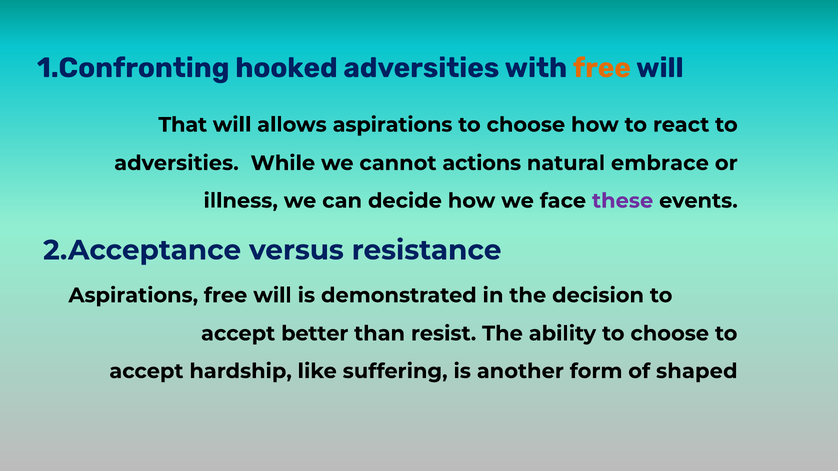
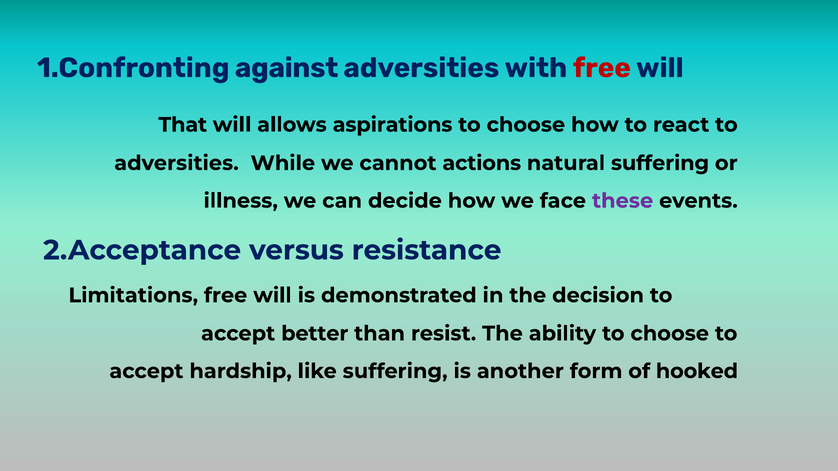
hooked: hooked -> against
free at (602, 68) colour: orange -> red
natural embrace: embrace -> suffering
Aspirations at (133, 296): Aspirations -> Limitations
shaped: shaped -> hooked
